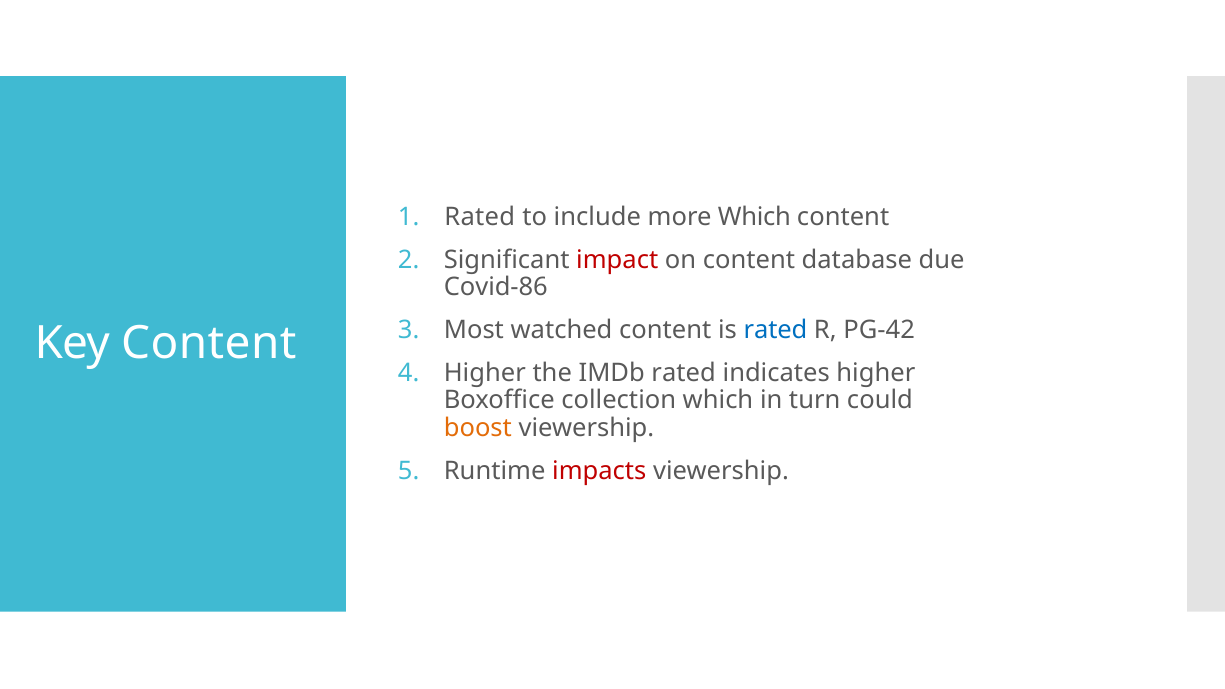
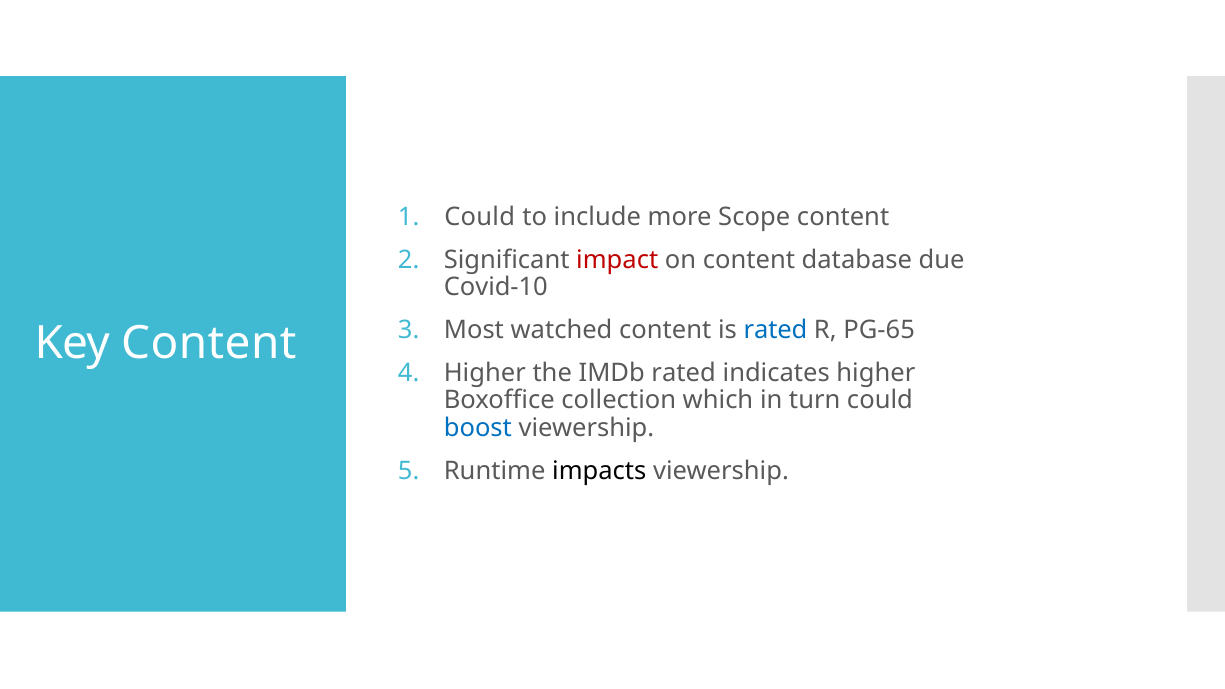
Rated at (480, 217): Rated -> Could
more Which: Which -> Scope
Covid-86: Covid-86 -> Covid-10
PG-42: PG-42 -> PG-65
boost colour: orange -> blue
impacts colour: red -> black
